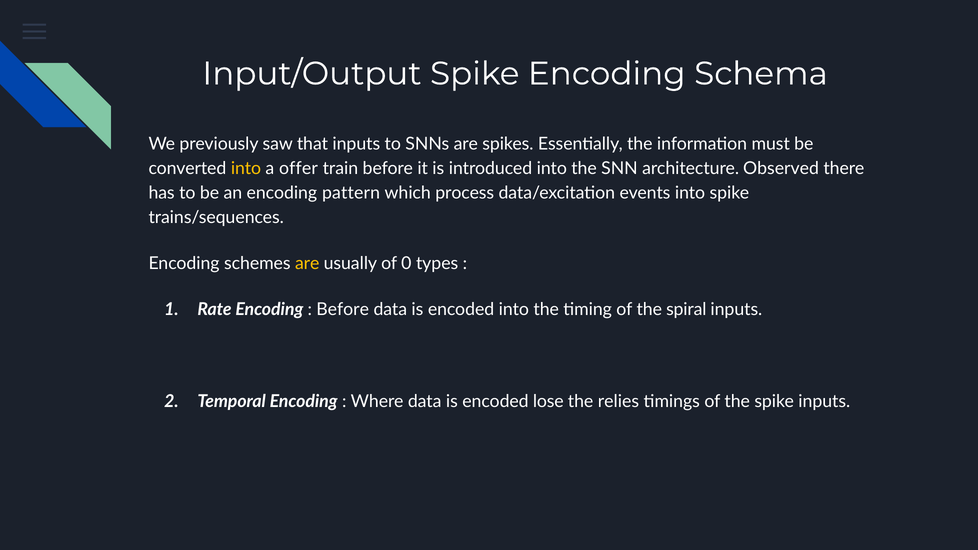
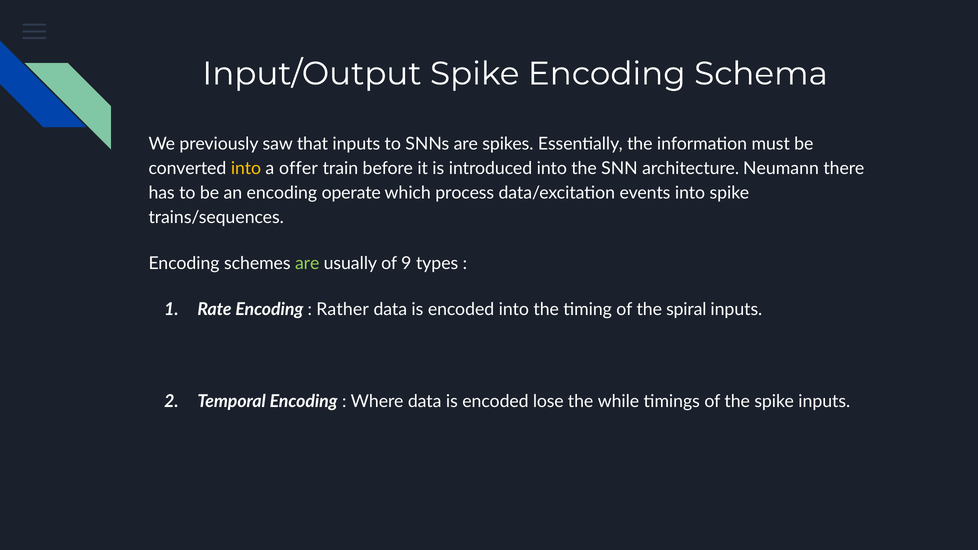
Observed: Observed -> Neumann
pattern: pattern -> operate
are at (307, 263) colour: yellow -> light green
0: 0 -> 9
Before at (343, 309): Before -> Rather
relies: relies -> while
